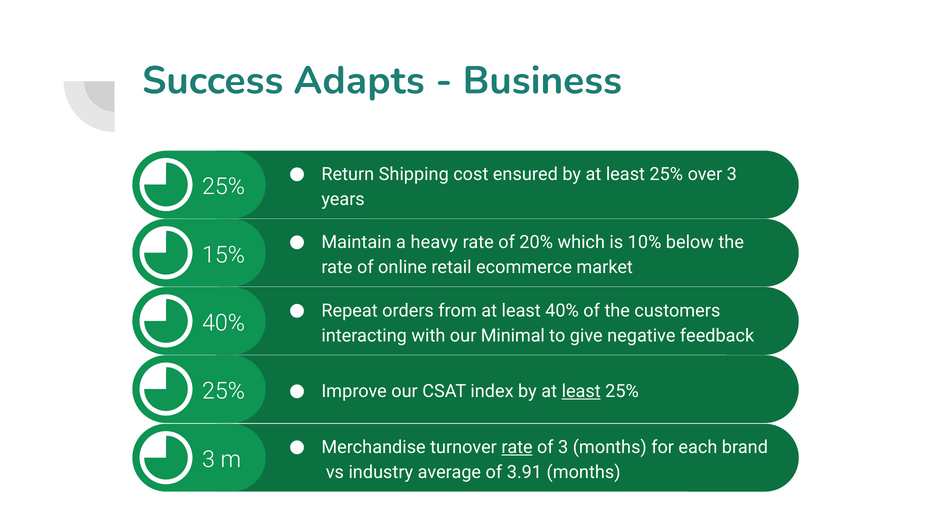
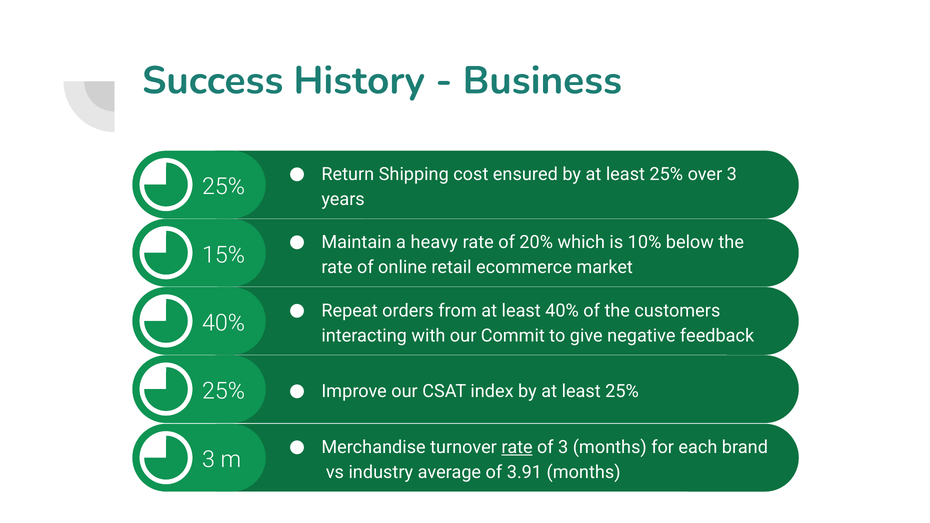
Adapts: Adapts -> History
Minimal: Minimal -> Commit
least at (581, 391) underline: present -> none
